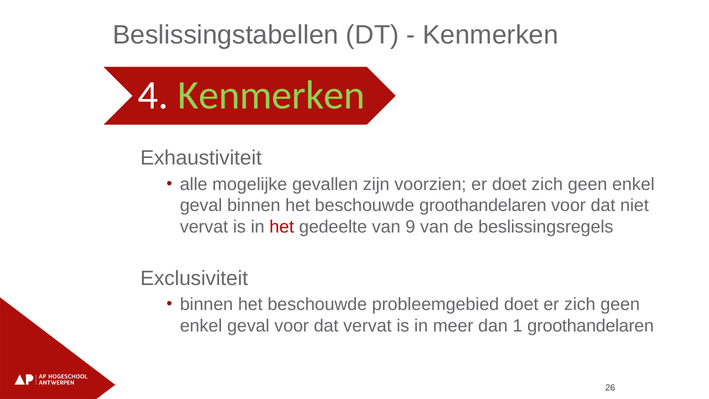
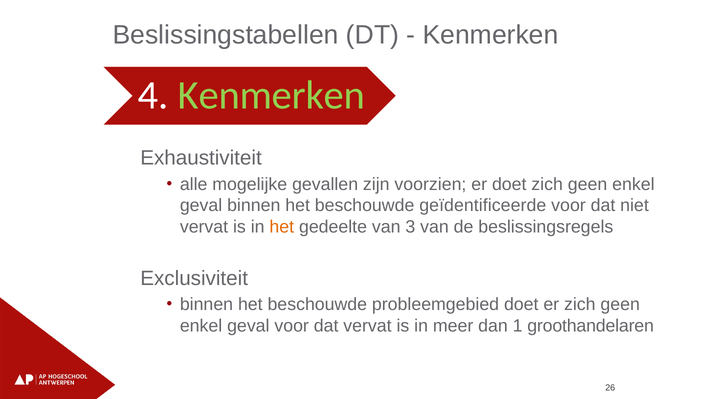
beschouwde groothandelaren: groothandelaren -> geïdentificeerde
het at (282, 227) colour: red -> orange
9: 9 -> 3
